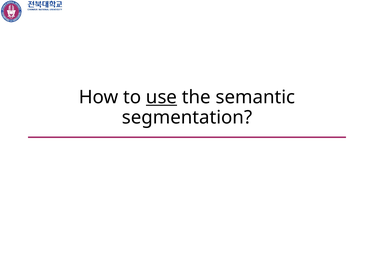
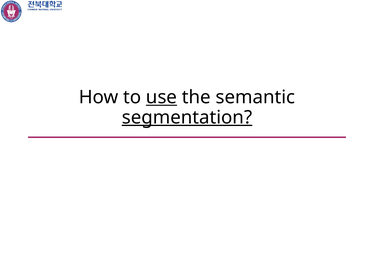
segmentation underline: none -> present
